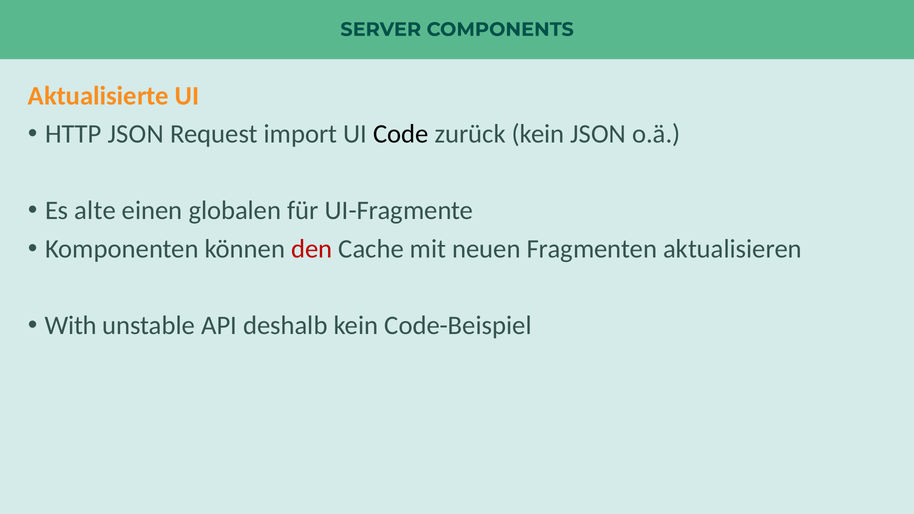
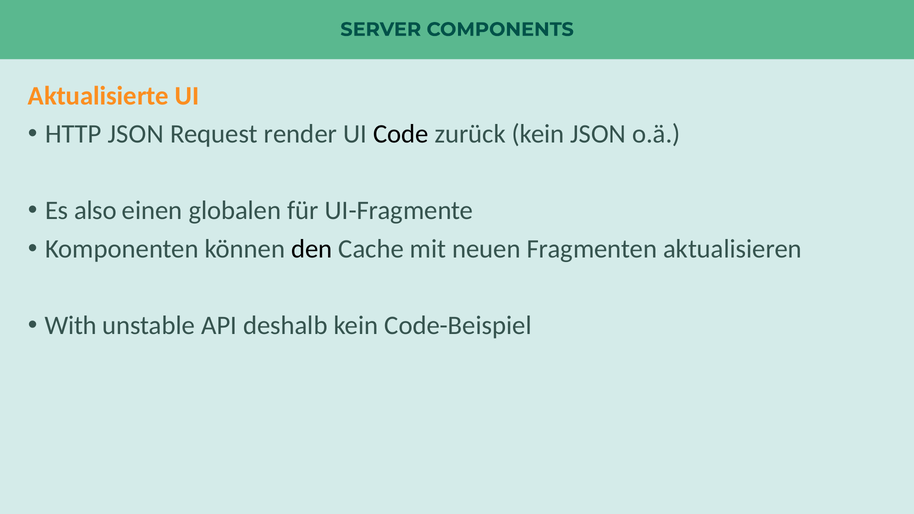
import: import -> render
alte: alte -> also
den colour: red -> black
